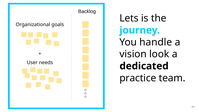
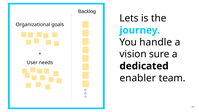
look: look -> sure
practice: practice -> enabler
